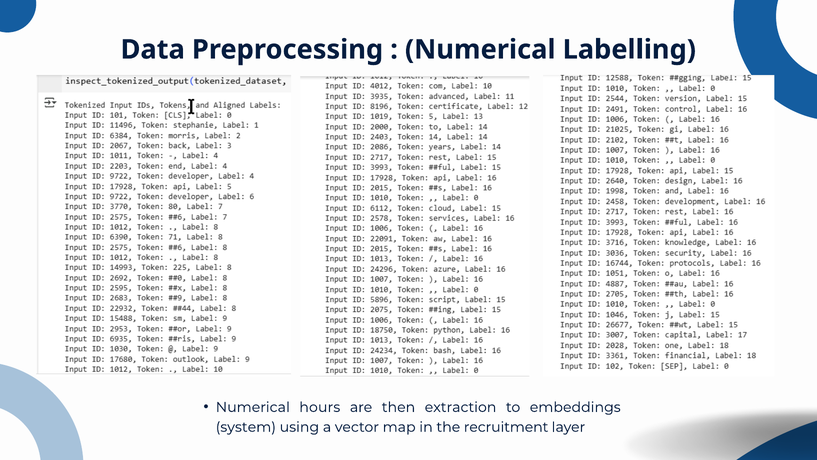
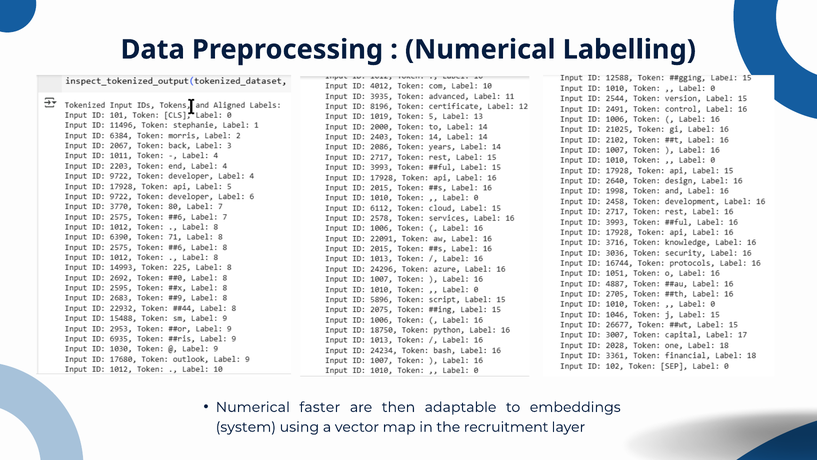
hours: hours -> faster
extraction: extraction -> adaptable
